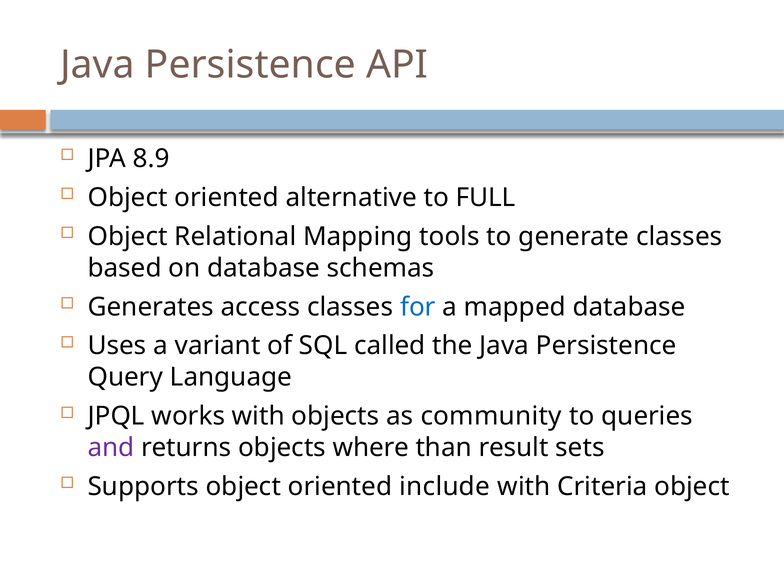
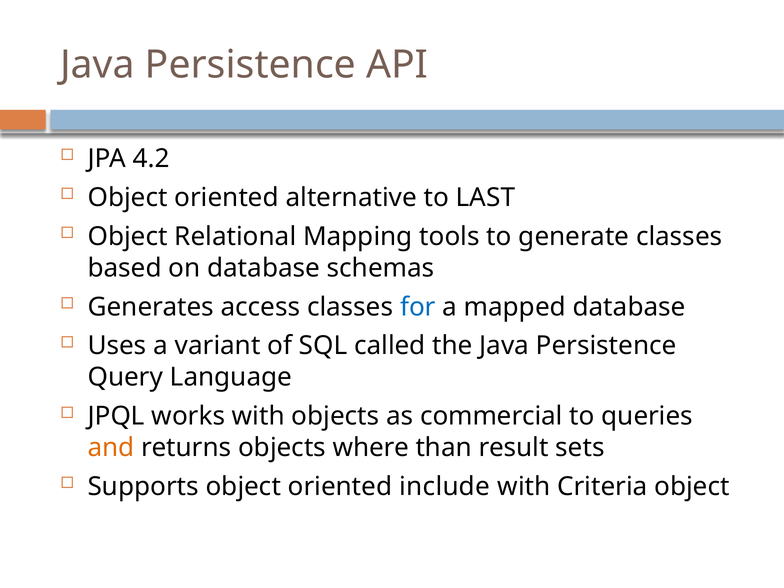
8.9: 8.9 -> 4.2
FULL: FULL -> LAST
community: community -> commercial
and colour: purple -> orange
